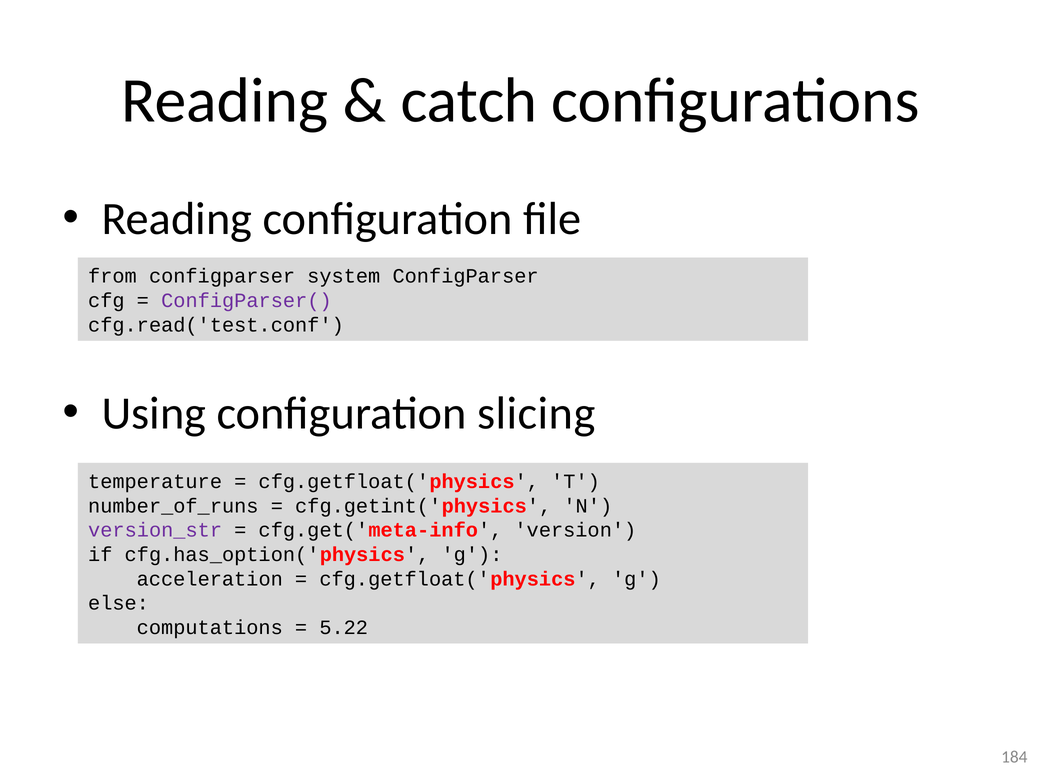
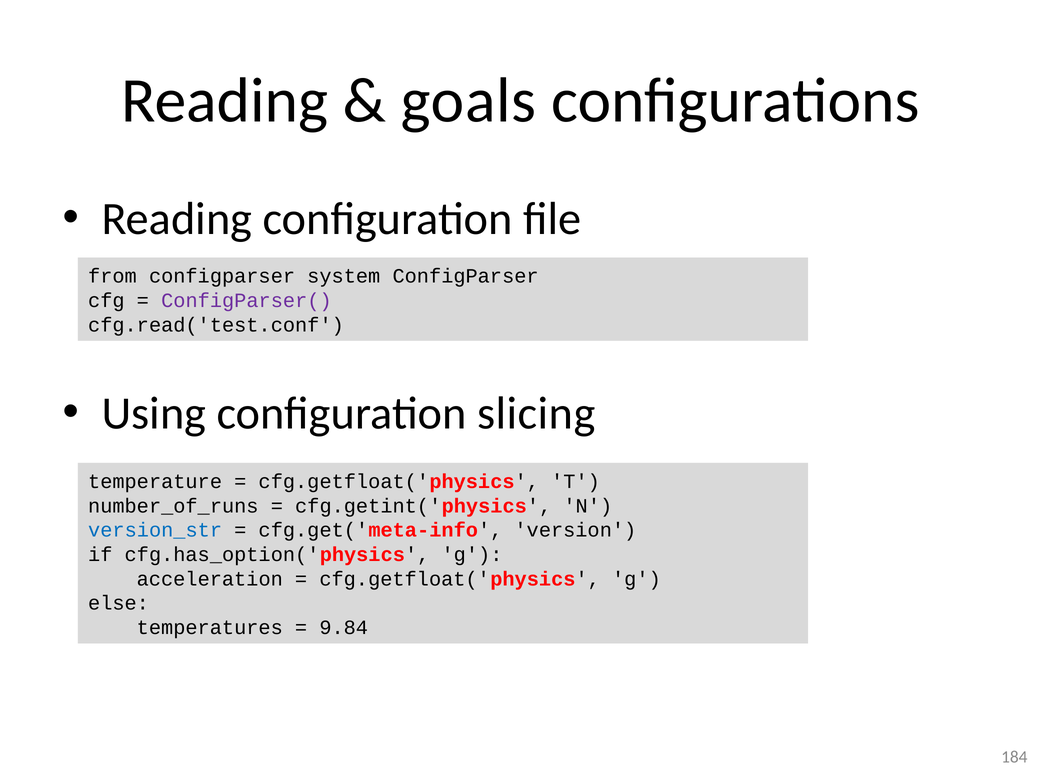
catch: catch -> goals
version_str colour: purple -> blue
computations: computations -> temperatures
5.22: 5.22 -> 9.84
